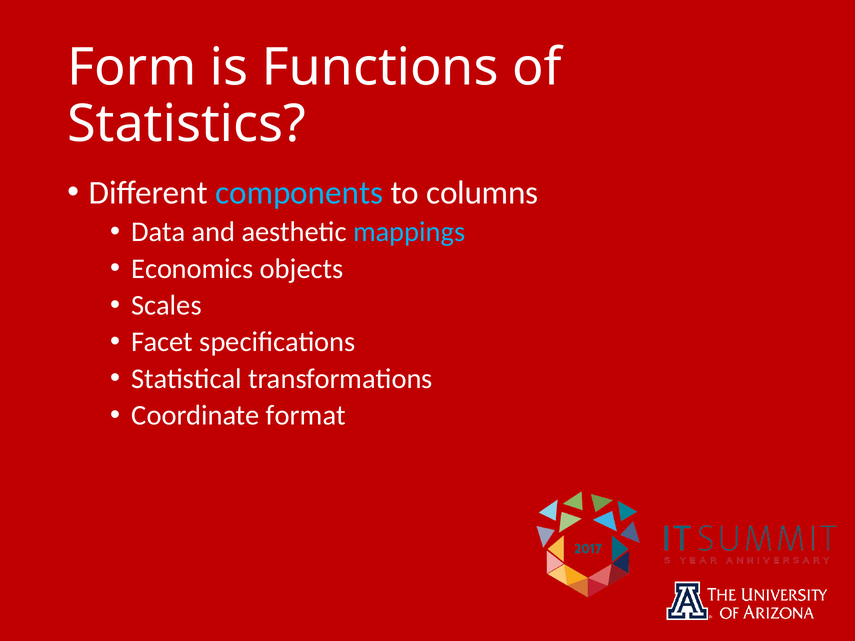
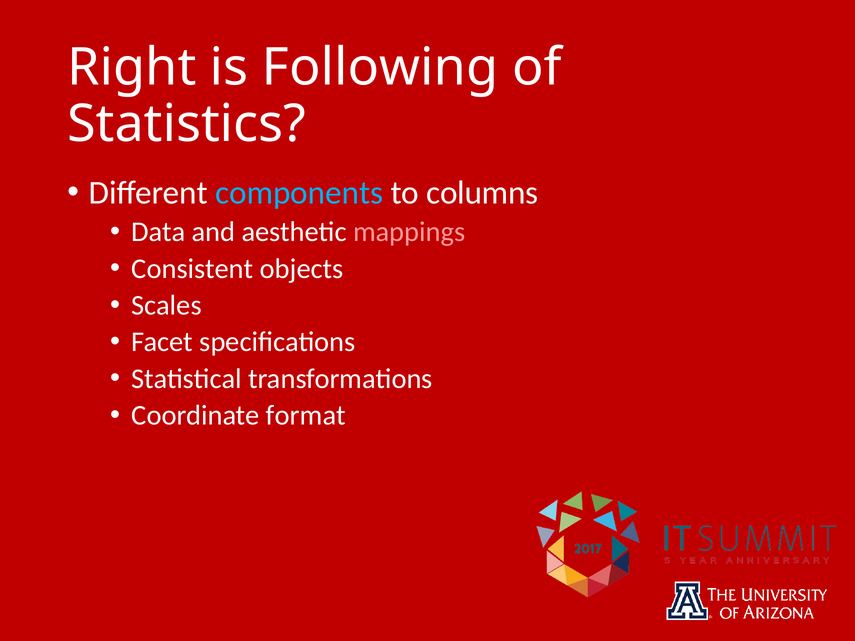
Form: Form -> Right
Functions: Functions -> Following
mappings colour: light blue -> pink
Economics: Economics -> Consistent
